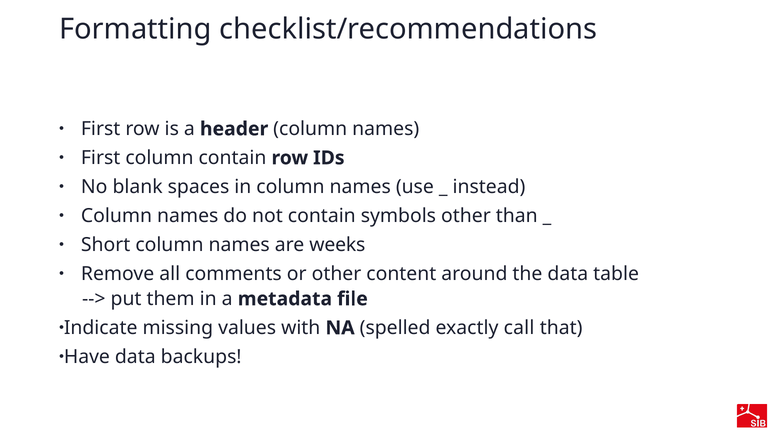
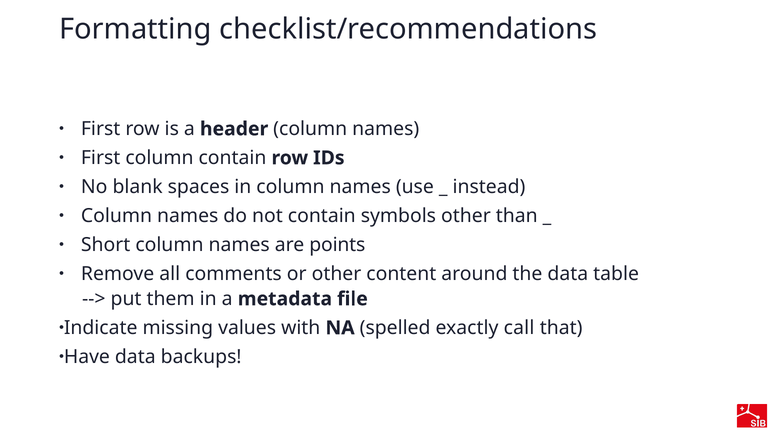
weeks: weeks -> points
